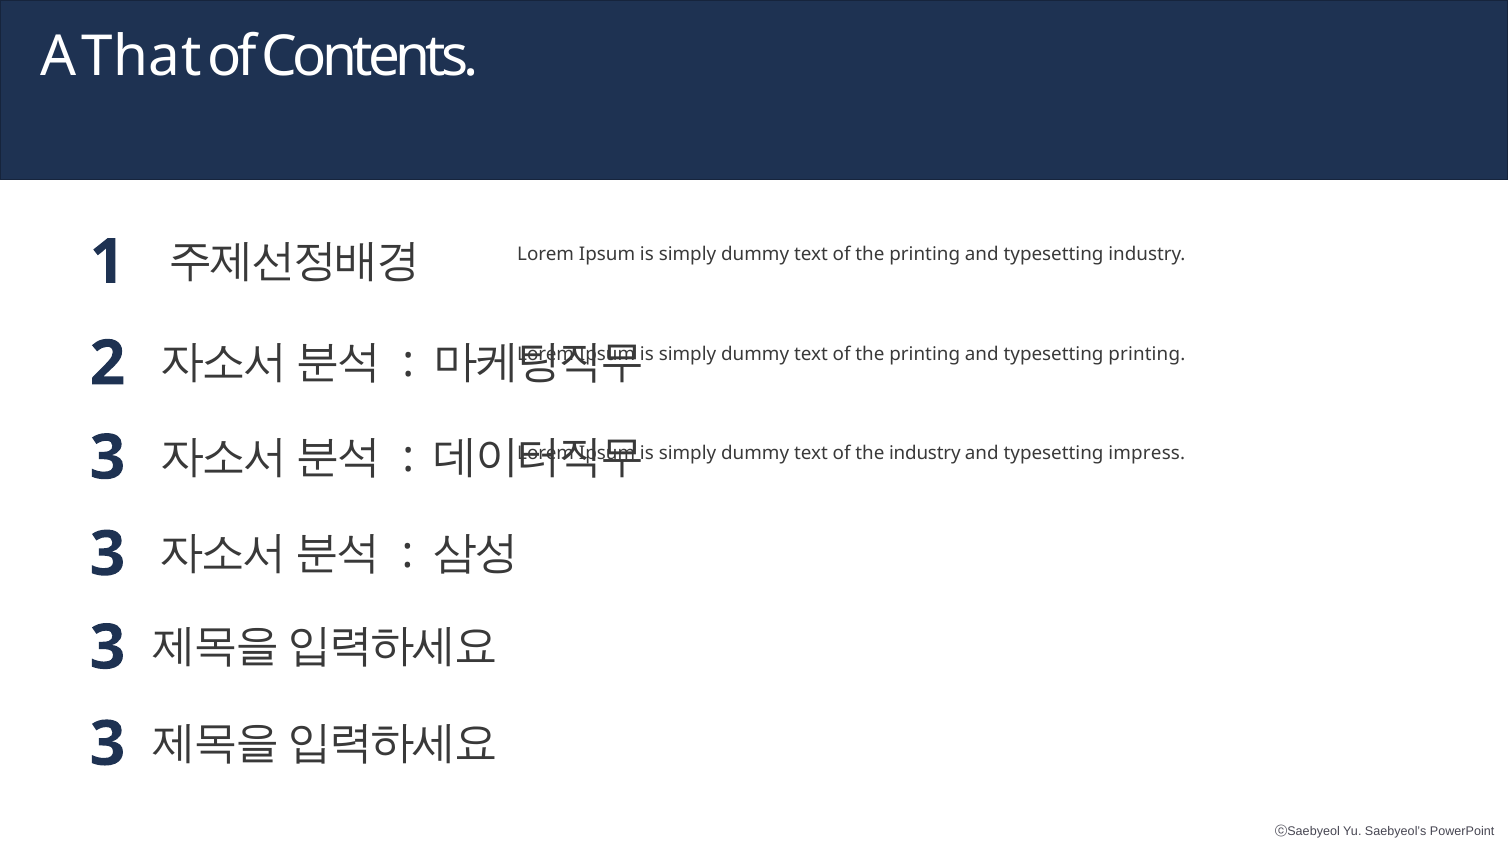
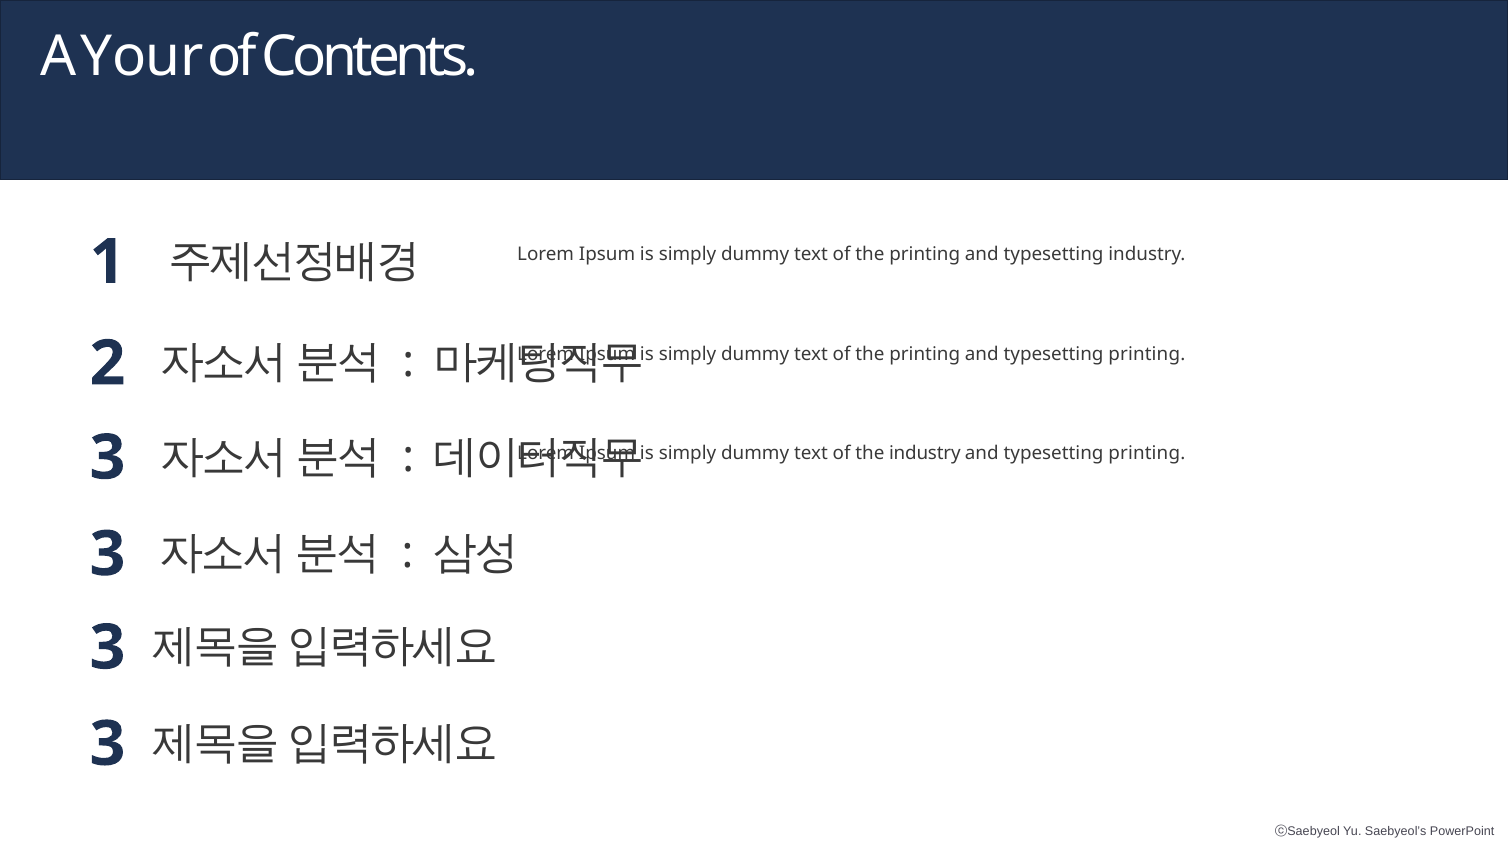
That: That -> Your
impress at (1147, 454): impress -> printing
